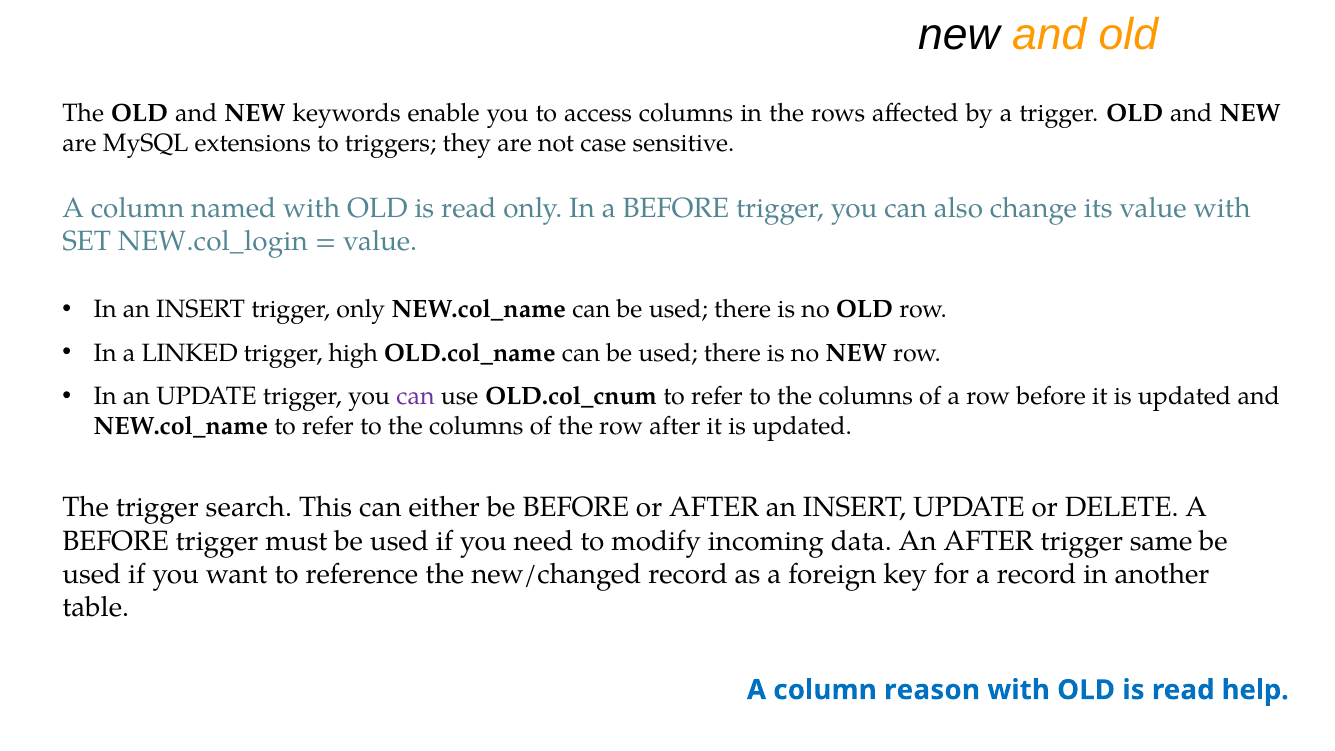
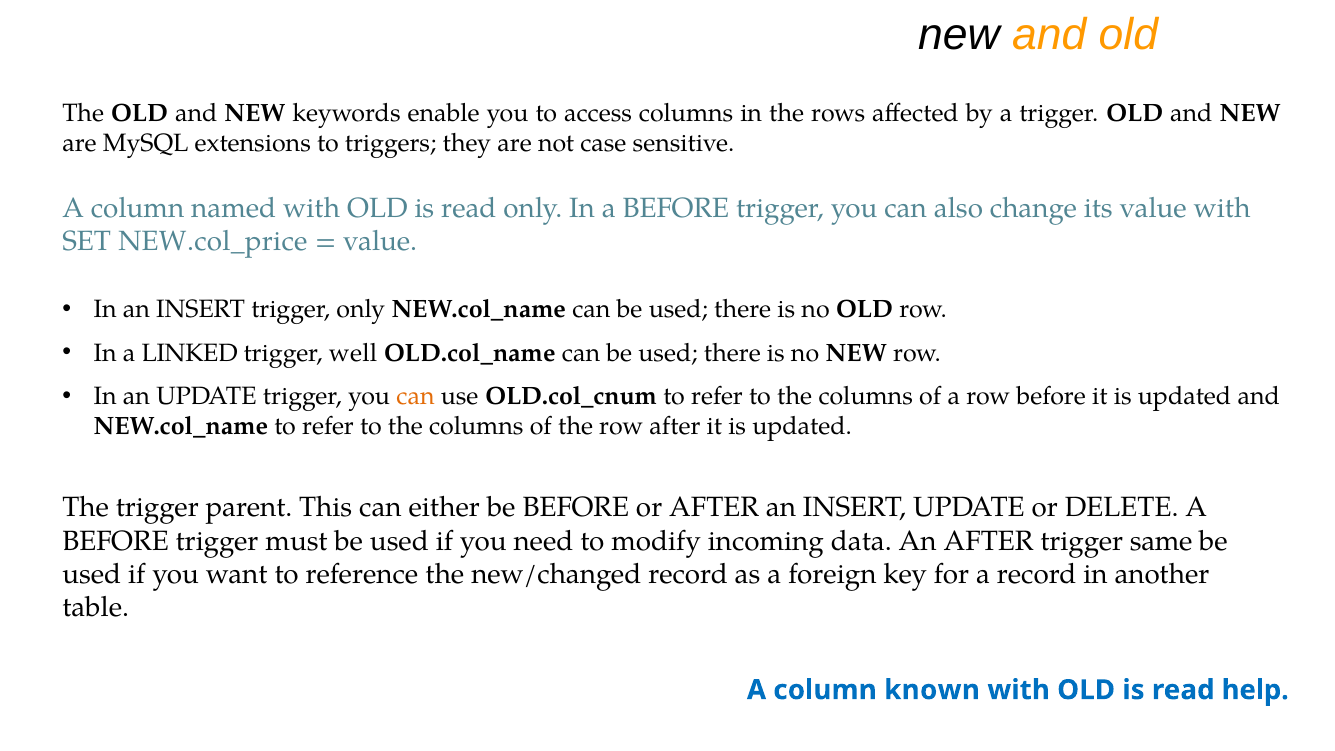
NEW.col_login: NEW.col_login -> NEW.col_price
high: high -> well
can at (415, 396) colour: purple -> orange
search: search -> parent
reason: reason -> known
